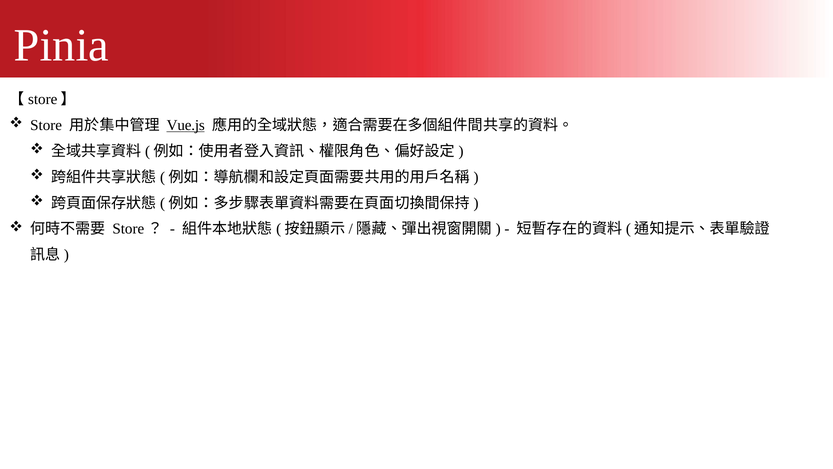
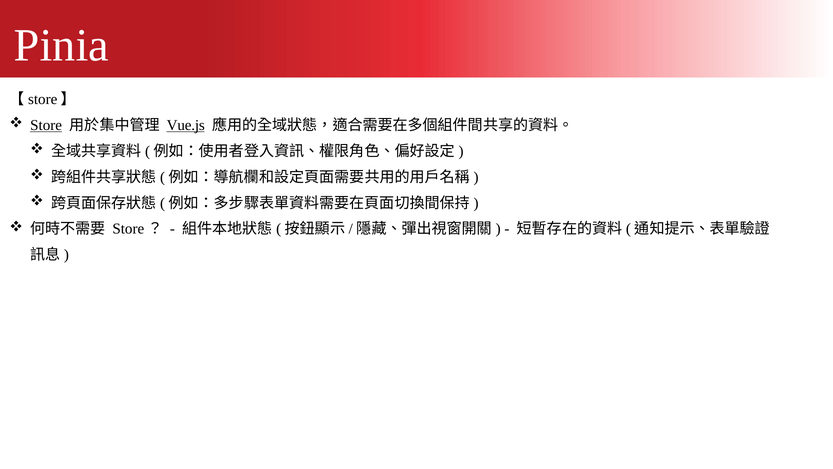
Store underline: none -> present
